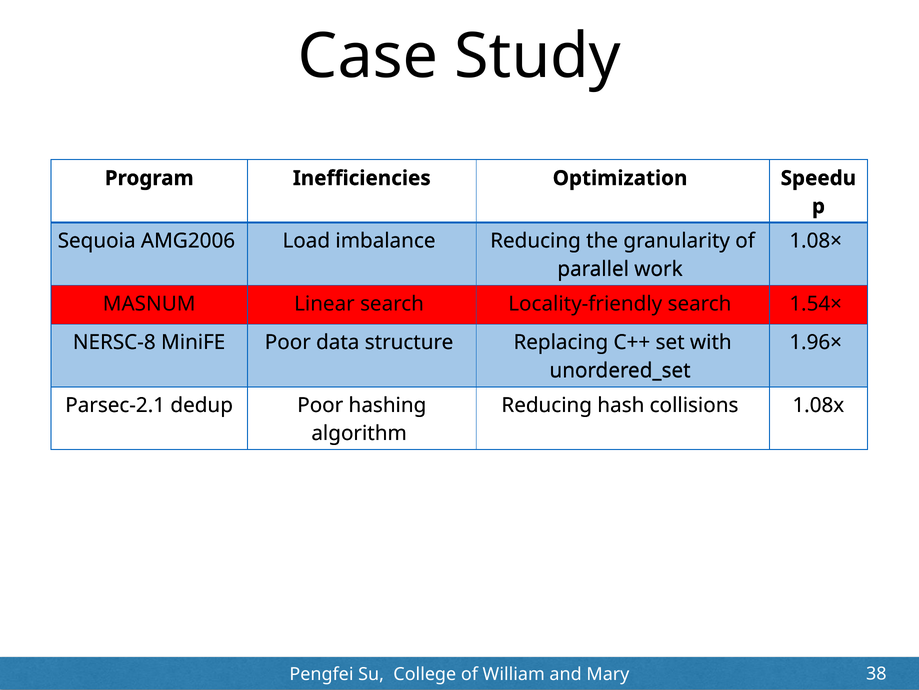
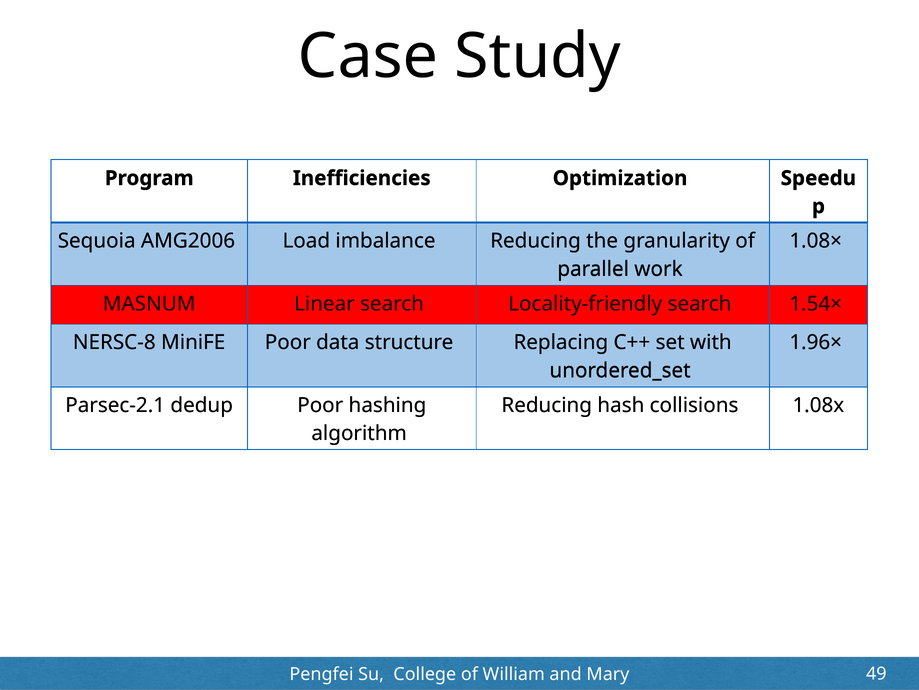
38: 38 -> 49
